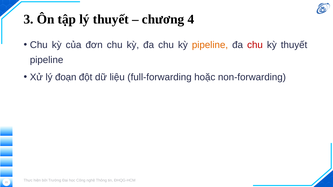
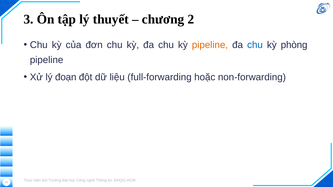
4: 4 -> 2
chu at (255, 45) colour: red -> blue
kỳ thuyết: thuyết -> phòng
